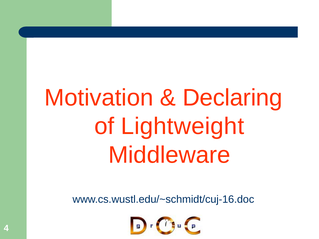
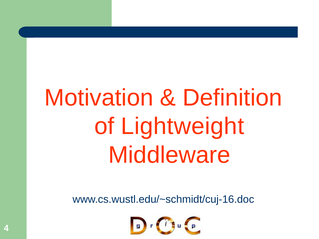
Declaring: Declaring -> Definition
